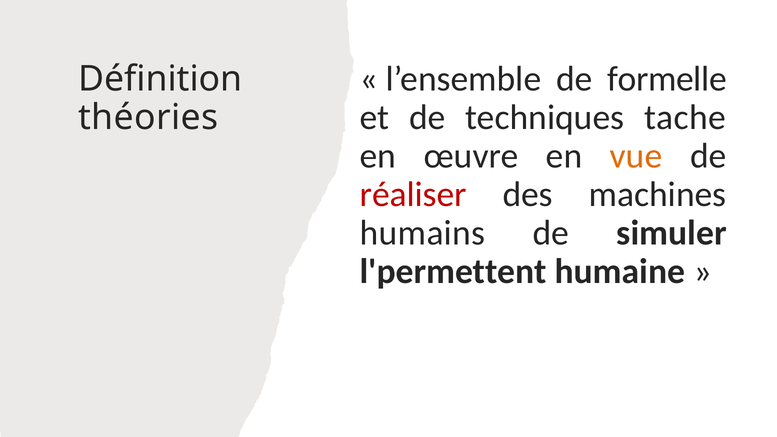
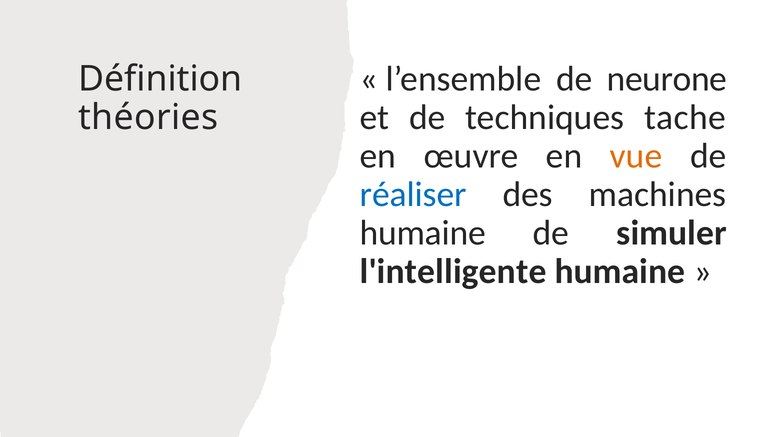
formelle: formelle -> neurone
réaliser colour: red -> blue
humains at (423, 233): humains -> humaine
l'permettent: l'permettent -> l'intelligente
